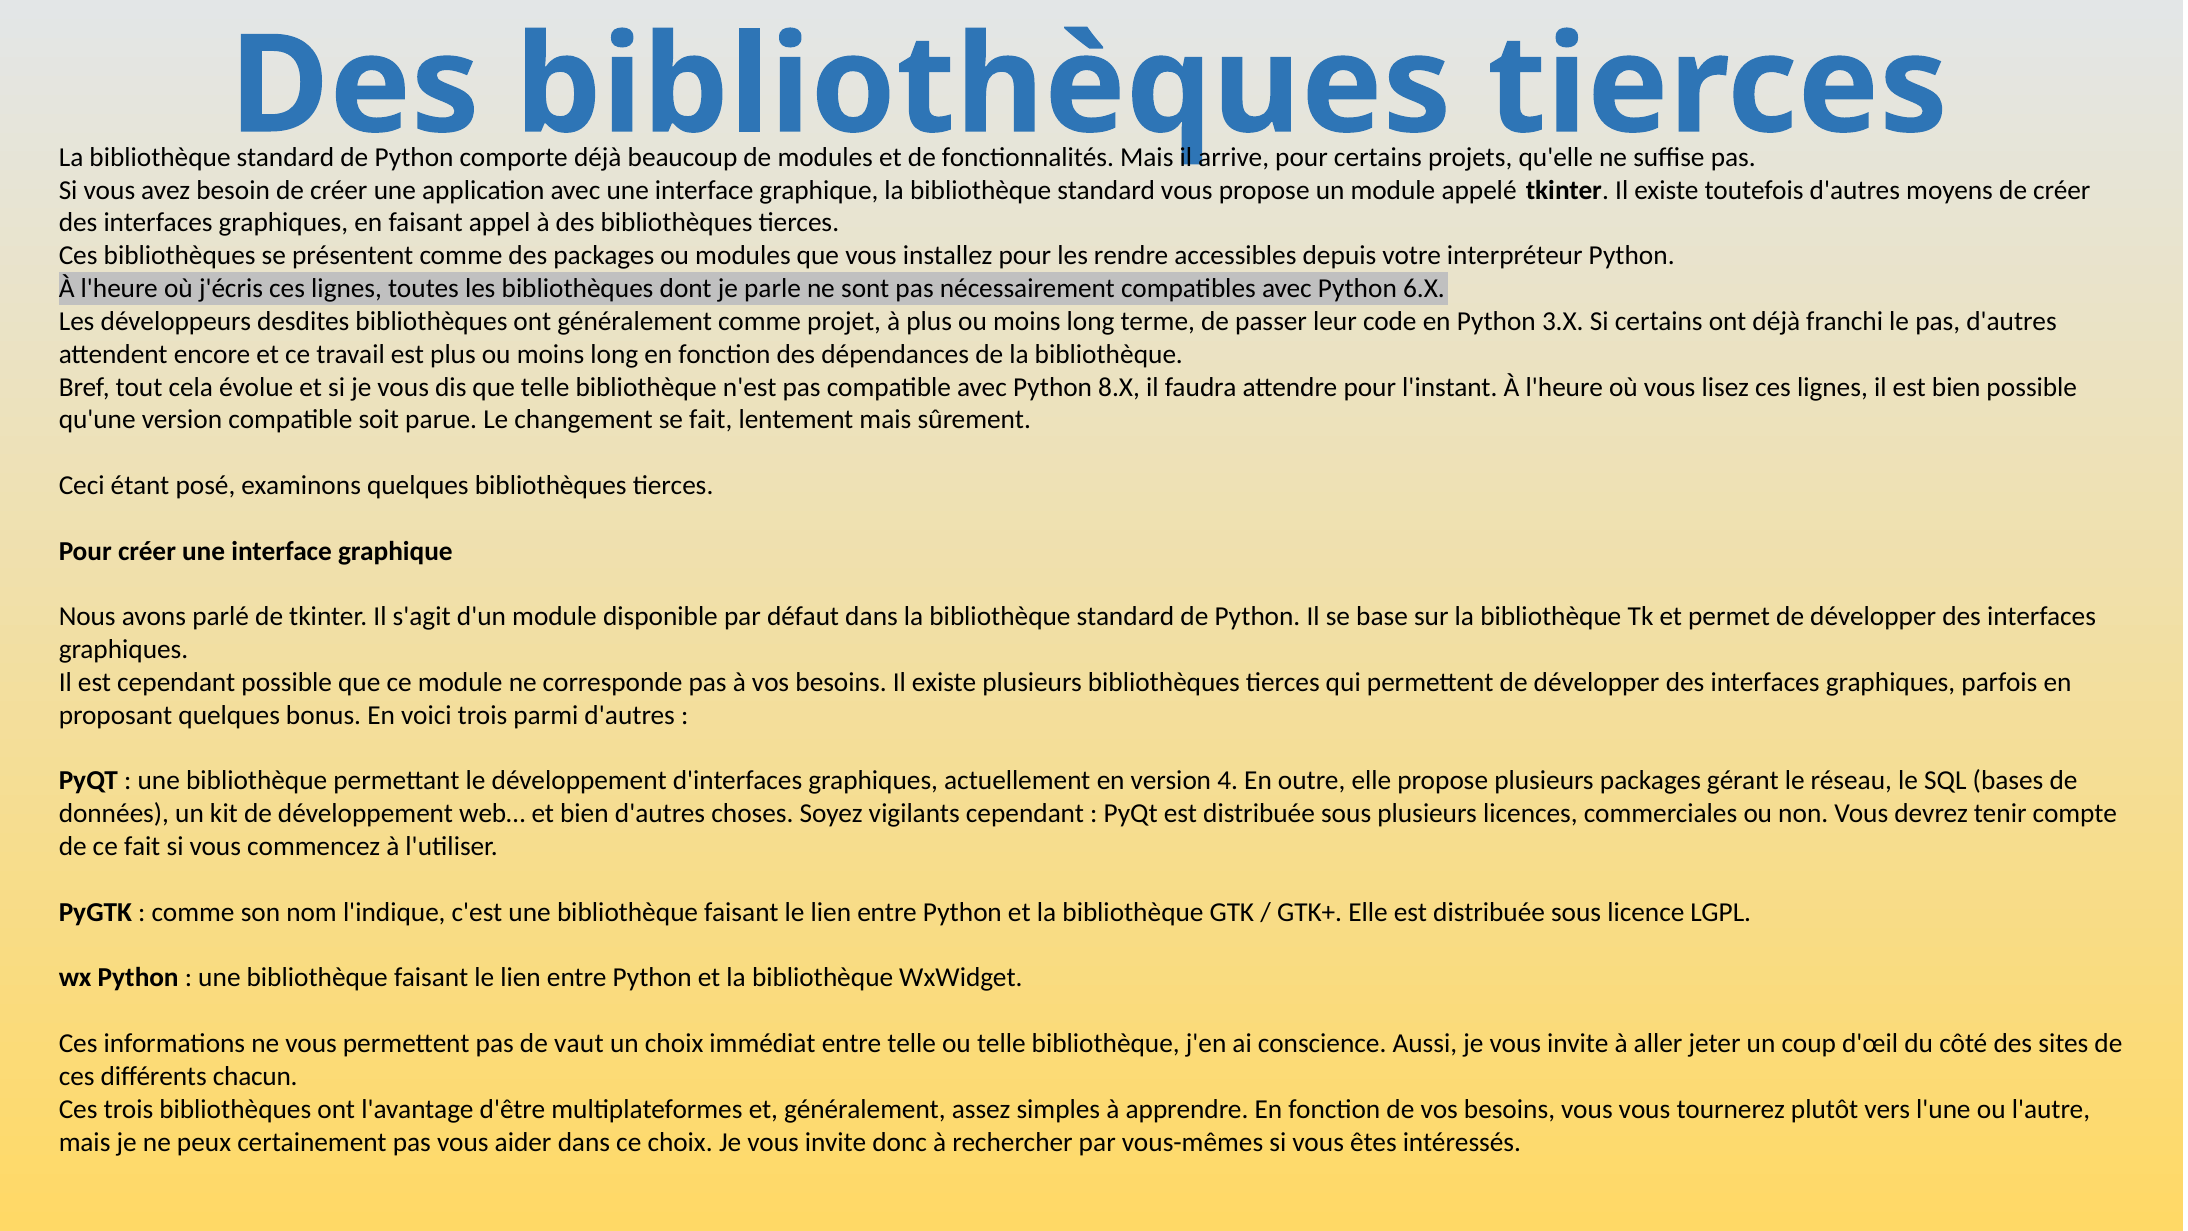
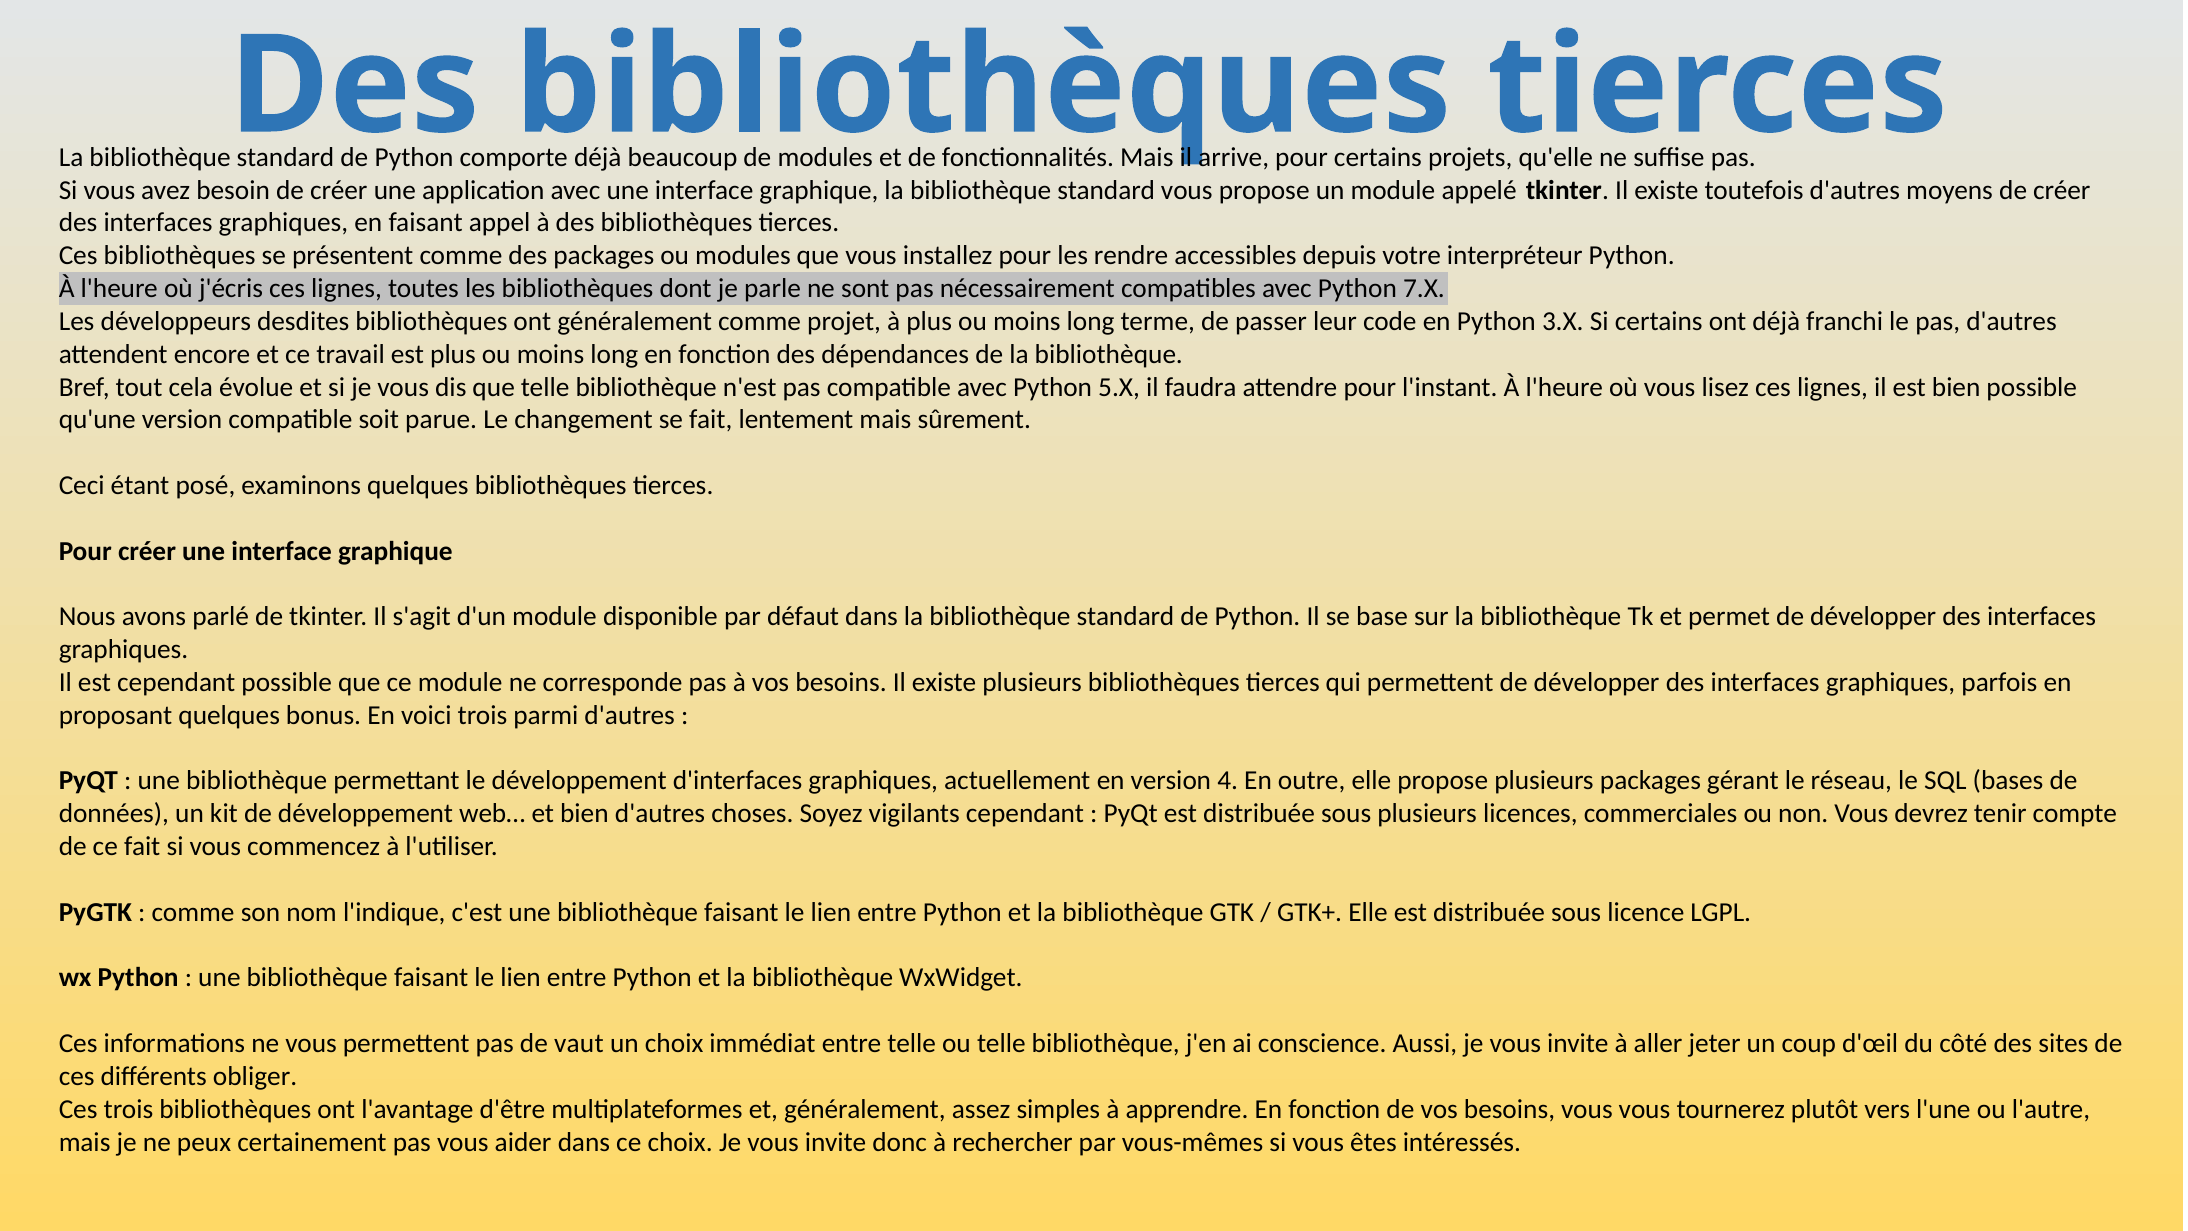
6.X: 6.X -> 7.X
8.X: 8.X -> 5.X
chacun: chacun -> obliger
